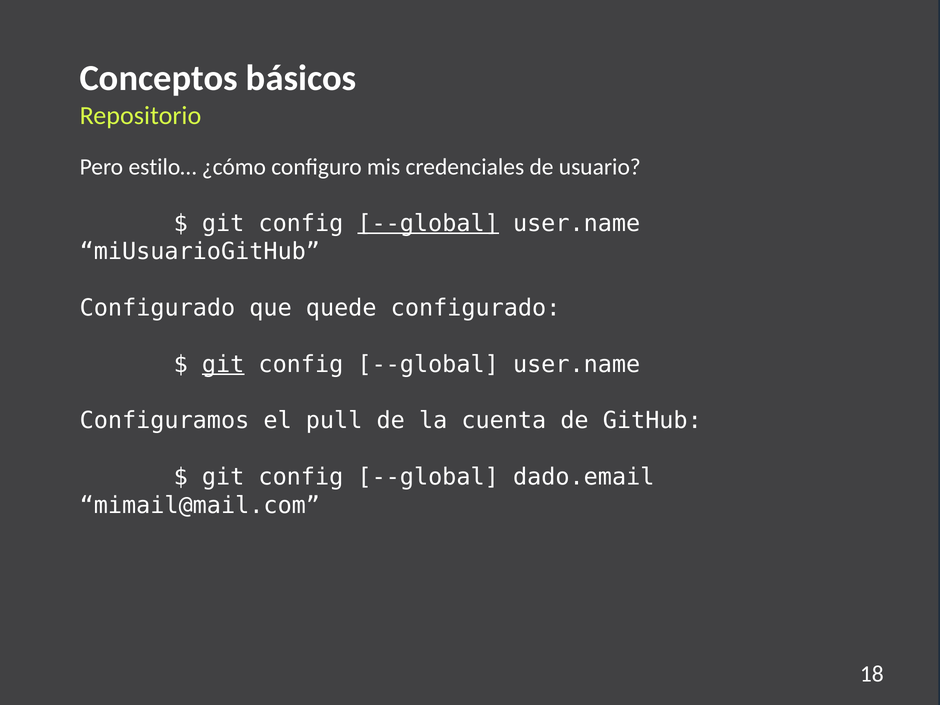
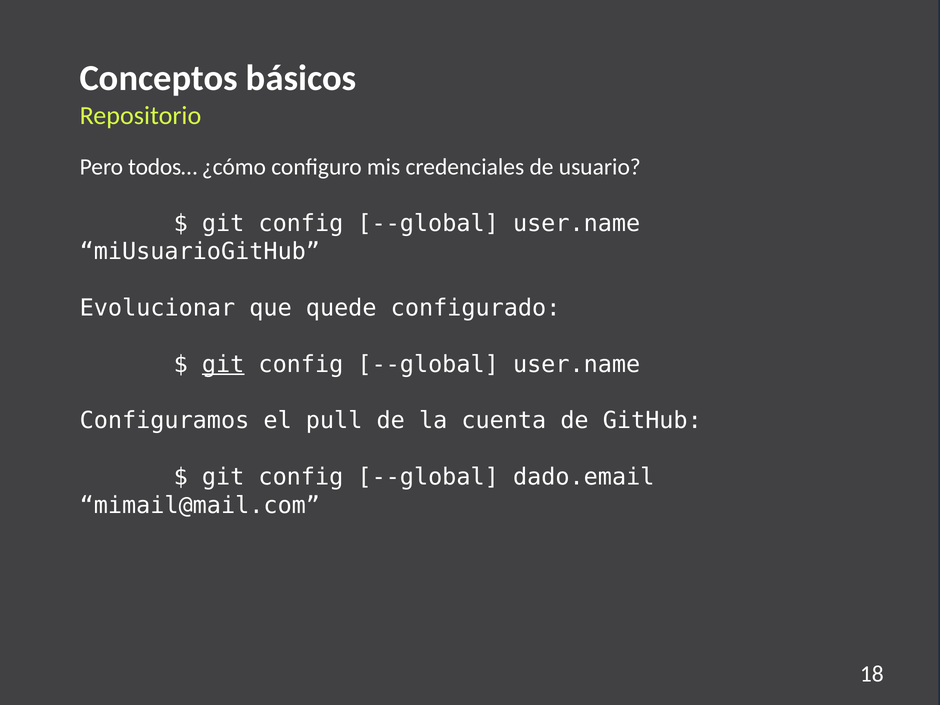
estilo…: estilo… -> todos…
--global at (428, 223) underline: present -> none
Configurado at (157, 308): Configurado -> Evolucionar
